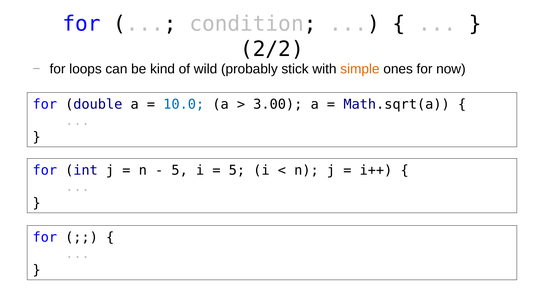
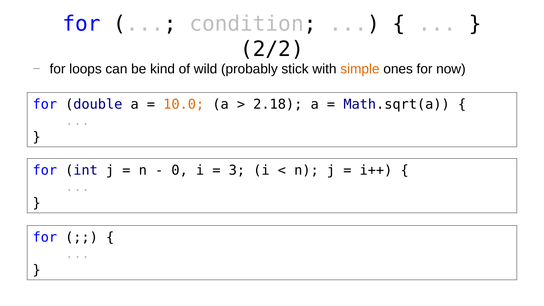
10.0 colour: blue -> orange
3.00: 3.00 -> 2.18
5 at (180, 170): 5 -> 0
5 at (237, 170): 5 -> 3
